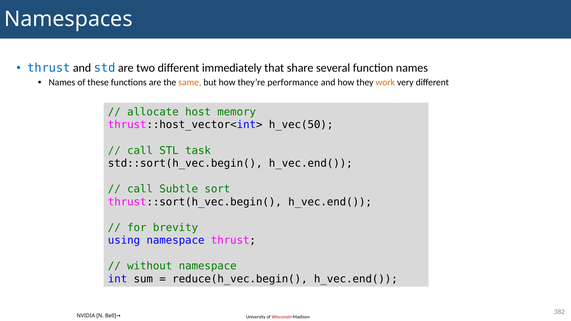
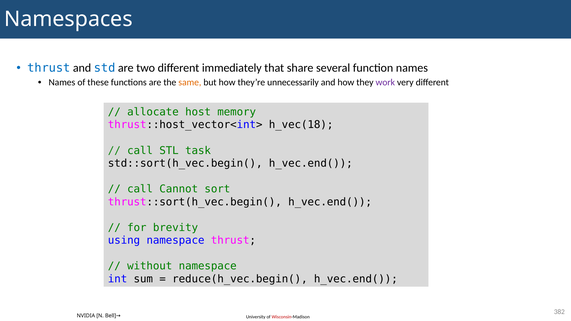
performance: performance -> unnecessarily
work colour: orange -> purple
h_vec(50: h_vec(50 -> h_vec(18
Subtle: Subtle -> Cannot
